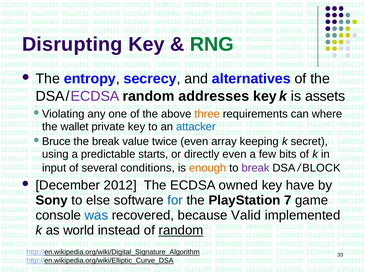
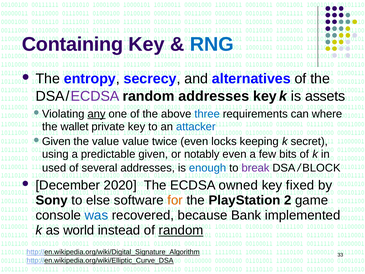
Disrupting: Disrupting -> Containing
RNG colour: green -> blue
any underline: none -> present
three colour: orange -> blue
Bruce at (56, 141): Bruce -> Given
the break: break -> value
array: array -> locks
predictable starts: starts -> given
directly: directly -> notably
input: input -> used
several conditions: conditions -> addresses
enough colour: orange -> blue
2012: 2012 -> 2020
have: have -> fixed
for colour: blue -> orange
7: 7 -> 2
Valid: Valid -> Bank
